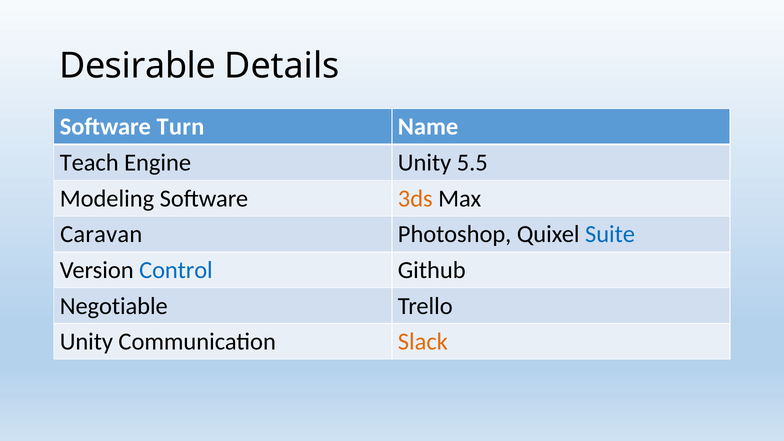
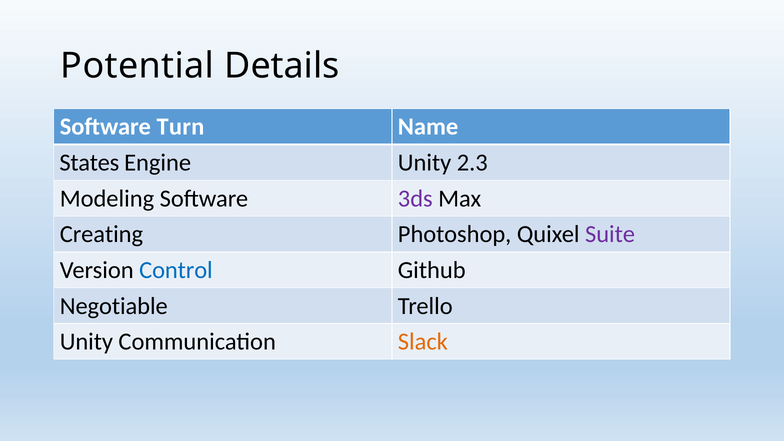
Desirable: Desirable -> Potential
Teach: Teach -> States
5.5: 5.5 -> 2.3
3ds colour: orange -> purple
Caravan: Caravan -> Creating
Suite colour: blue -> purple
